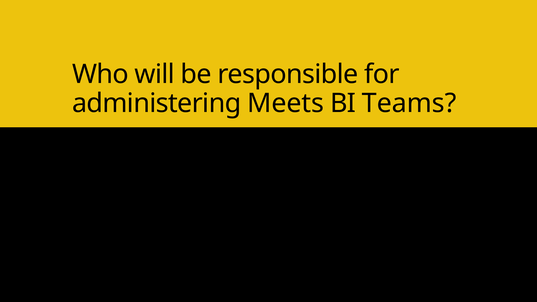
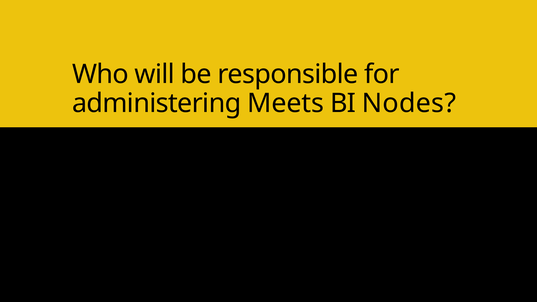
Teams: Teams -> Nodes
